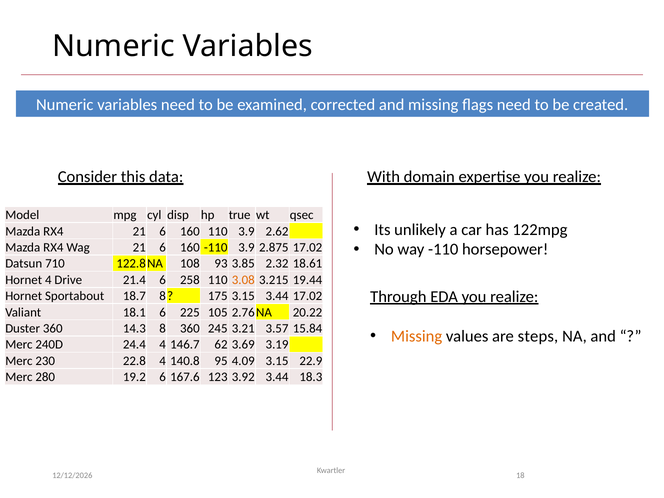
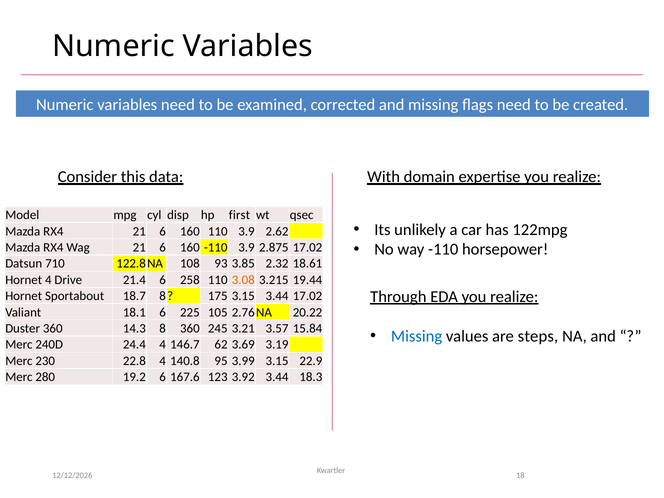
true: true -> first
Missing at (417, 336) colour: orange -> blue
4.09: 4.09 -> 3.99
